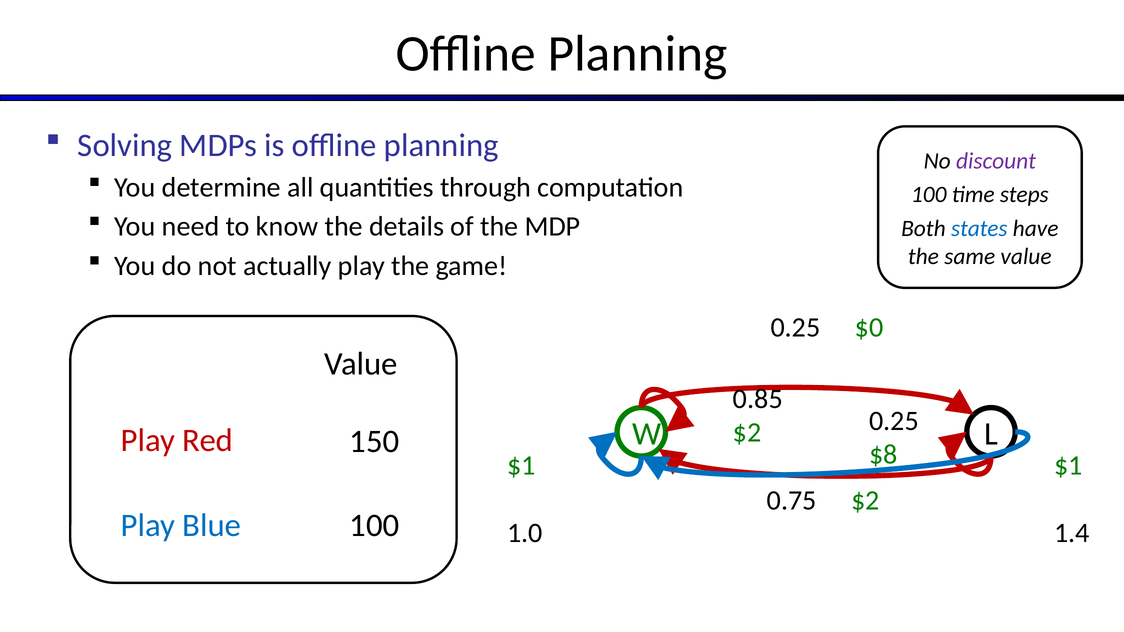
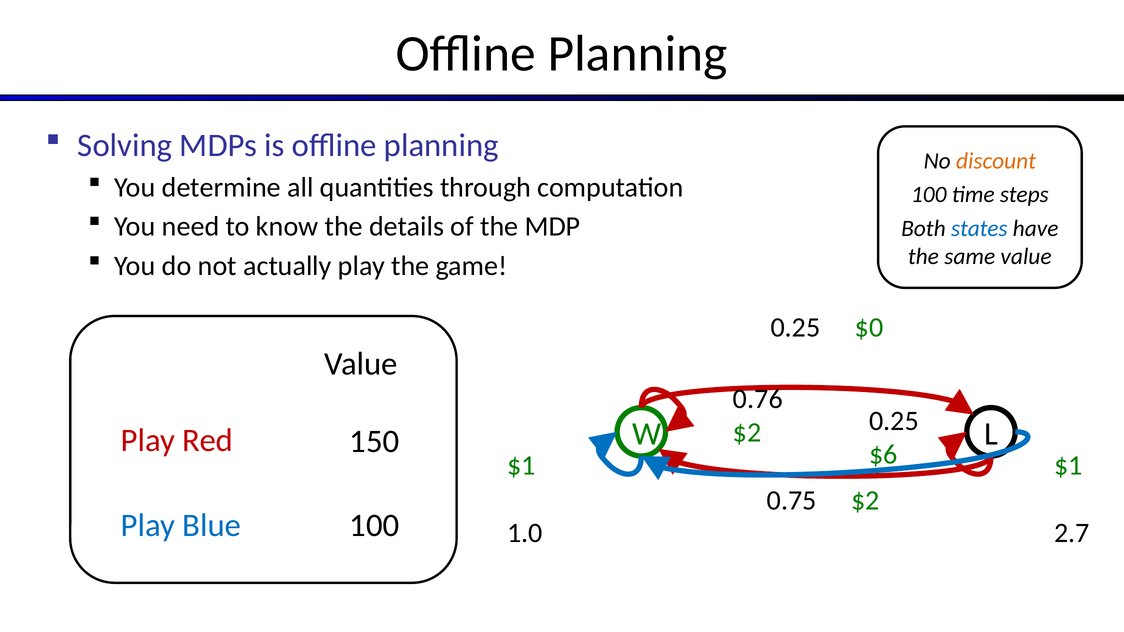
discount colour: purple -> orange
0.85: 0.85 -> 0.76
$8: $8 -> $6
1.4: 1.4 -> 2.7
